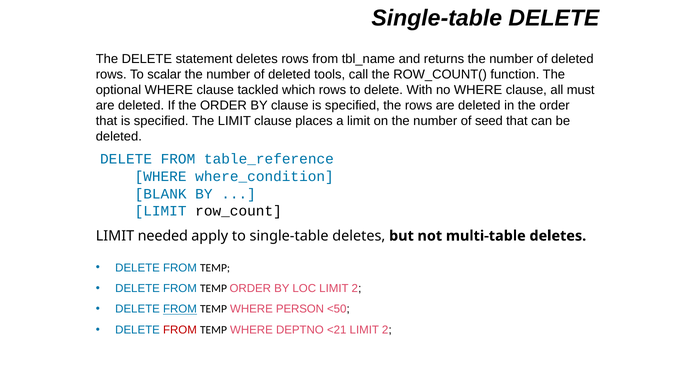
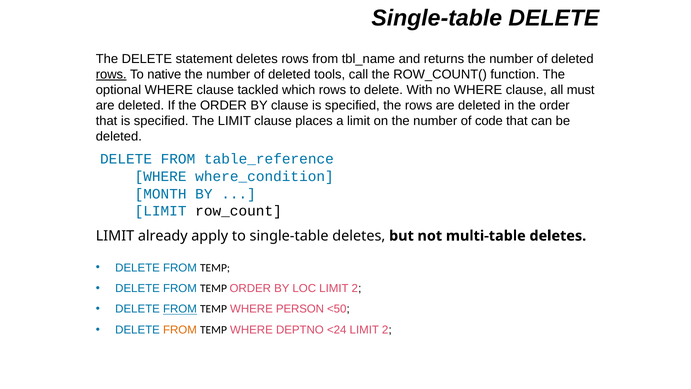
rows at (111, 74) underline: none -> present
scalar: scalar -> native
seed: seed -> code
BLANK: BLANK -> MONTH
needed: needed -> already
FROM at (180, 330) colour: red -> orange
<21: <21 -> <24
